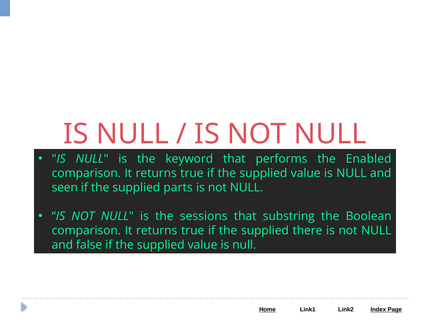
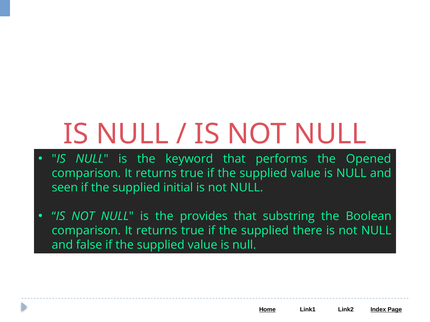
Enabled: Enabled -> Opened
parts: parts -> initial
sessions: sessions -> provides
